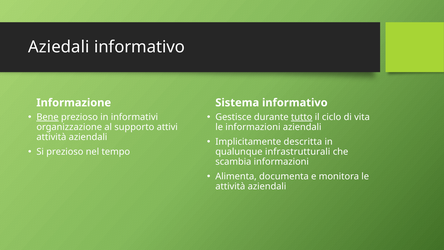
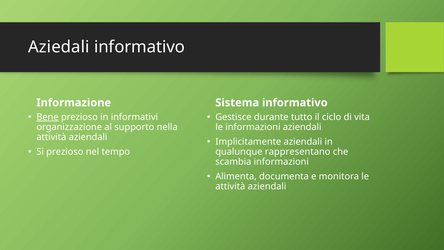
tutto underline: present -> none
attivi: attivi -> nella
Implicitamente descritta: descritta -> aziendali
infrastrutturali: infrastrutturali -> rappresentano
